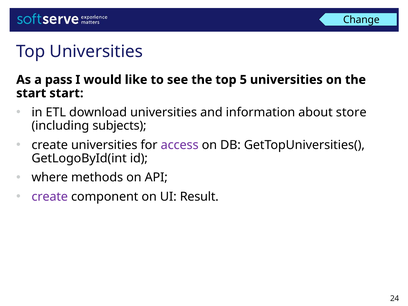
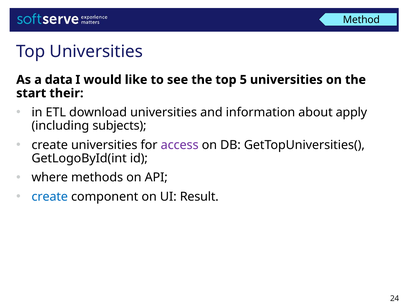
Change: Change -> Method
pass: pass -> data
start start: start -> their
store: store -> apply
create at (50, 197) colour: purple -> blue
